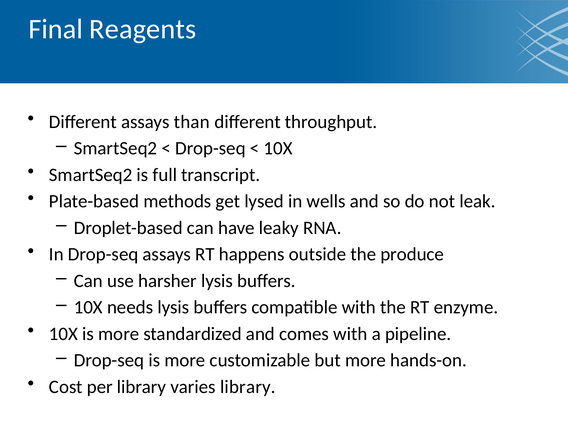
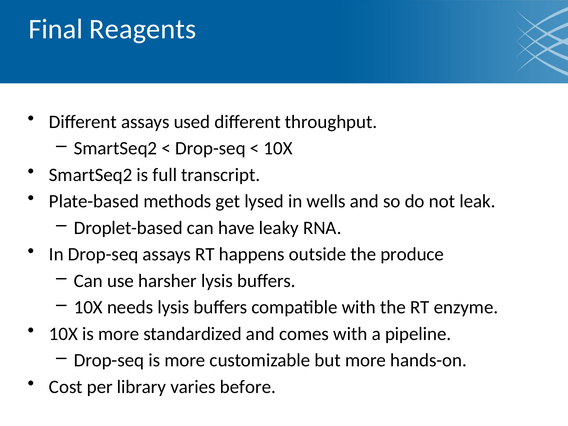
than: than -> used
varies library: library -> before
